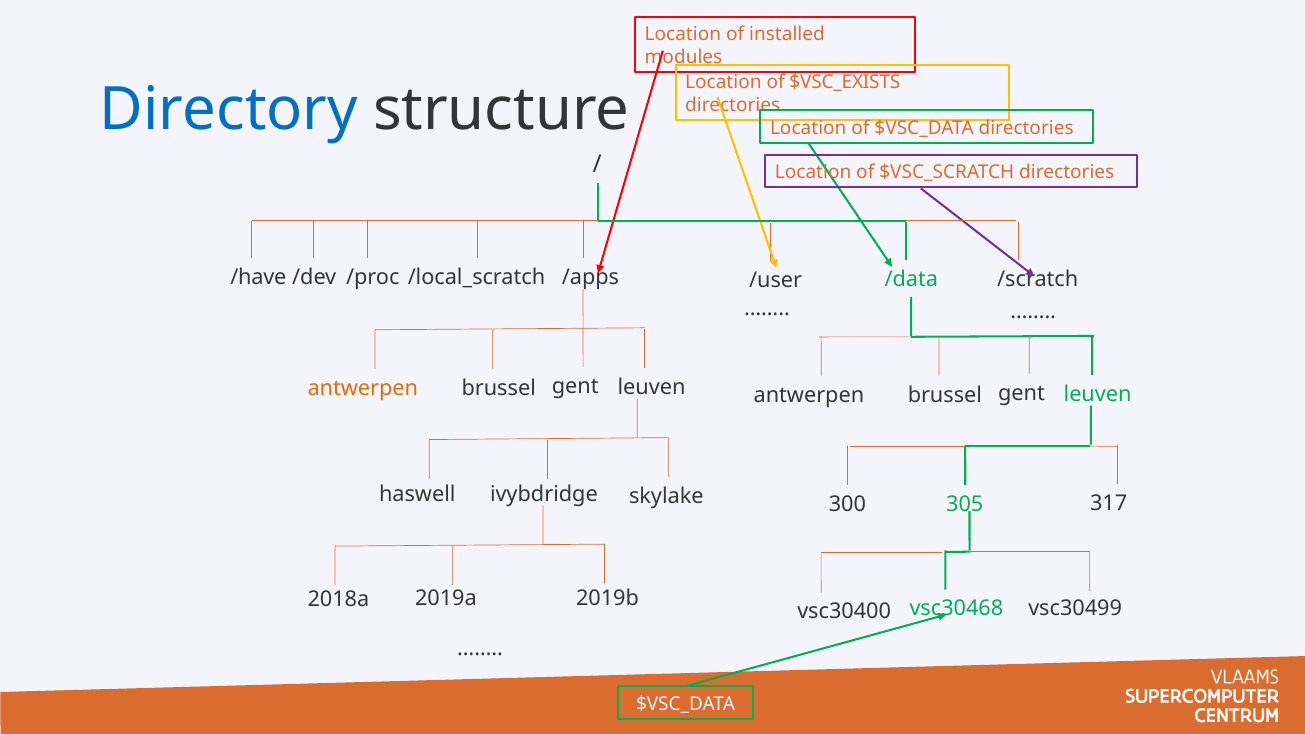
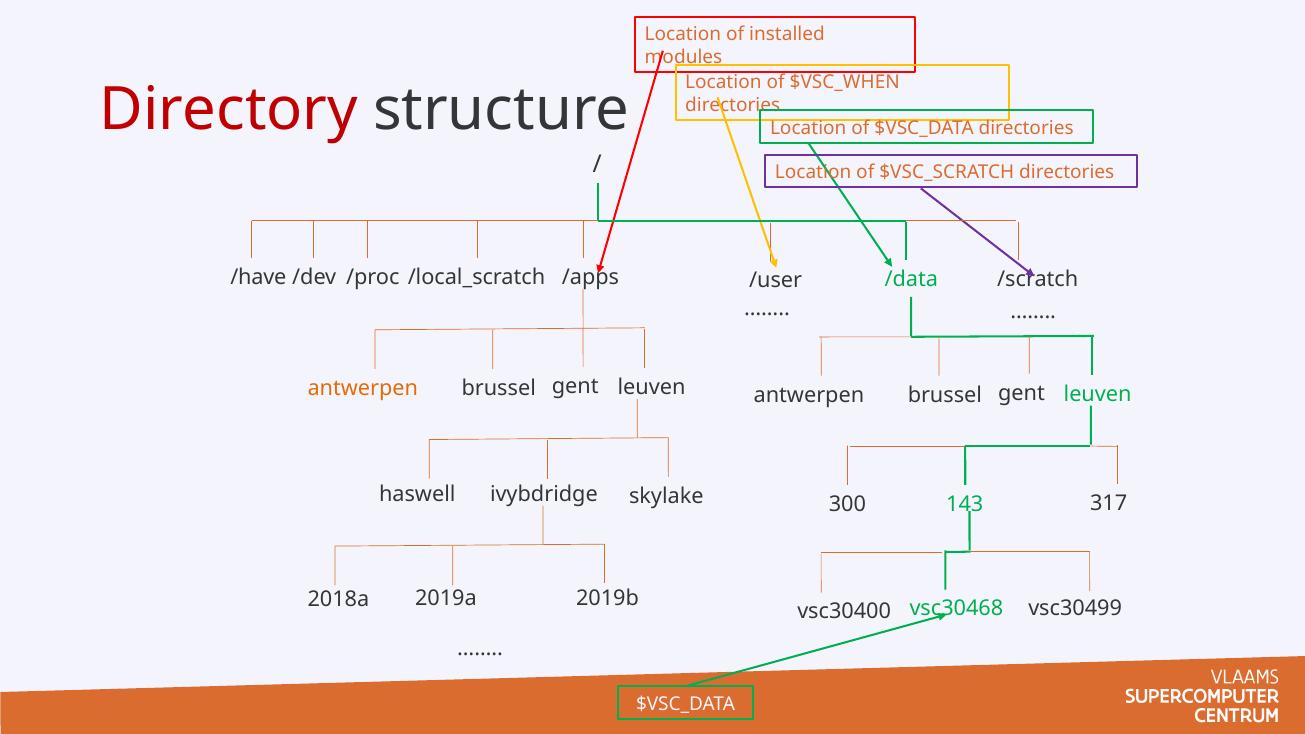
$VSC_EXISTS: $VSC_EXISTS -> $VSC_WHEN
Directory colour: blue -> red
305: 305 -> 143
